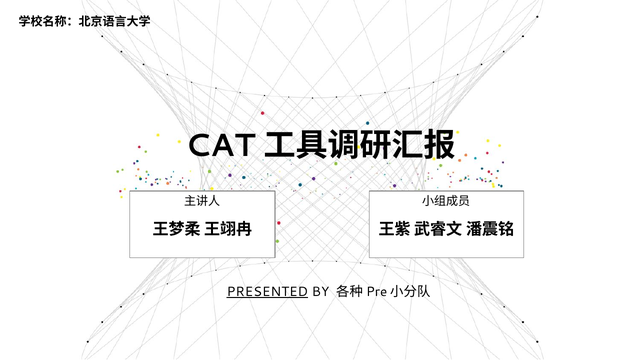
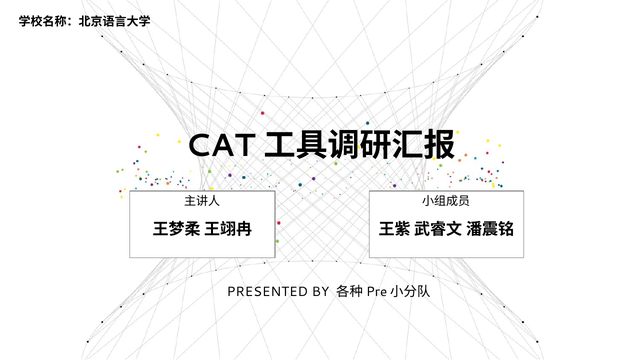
PRESENTED underline: present -> none
